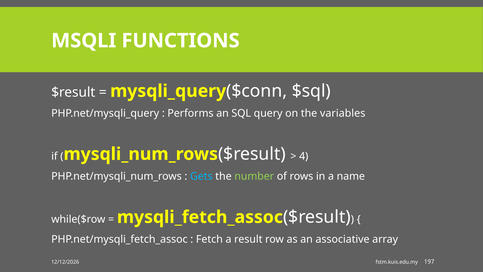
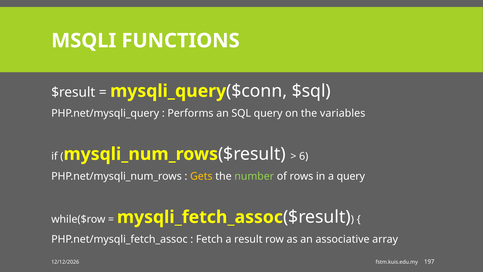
4: 4 -> 6
Gets colour: light blue -> yellow
a name: name -> query
